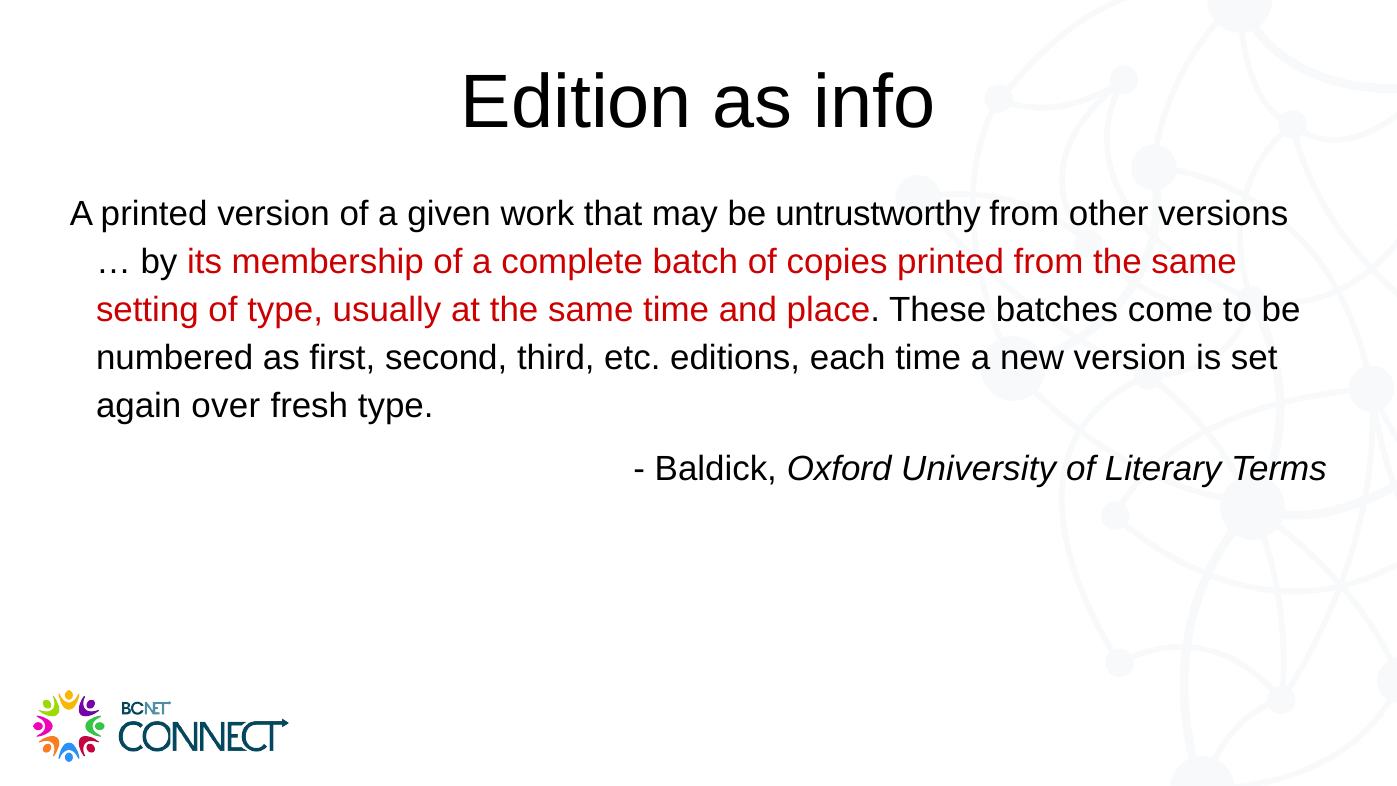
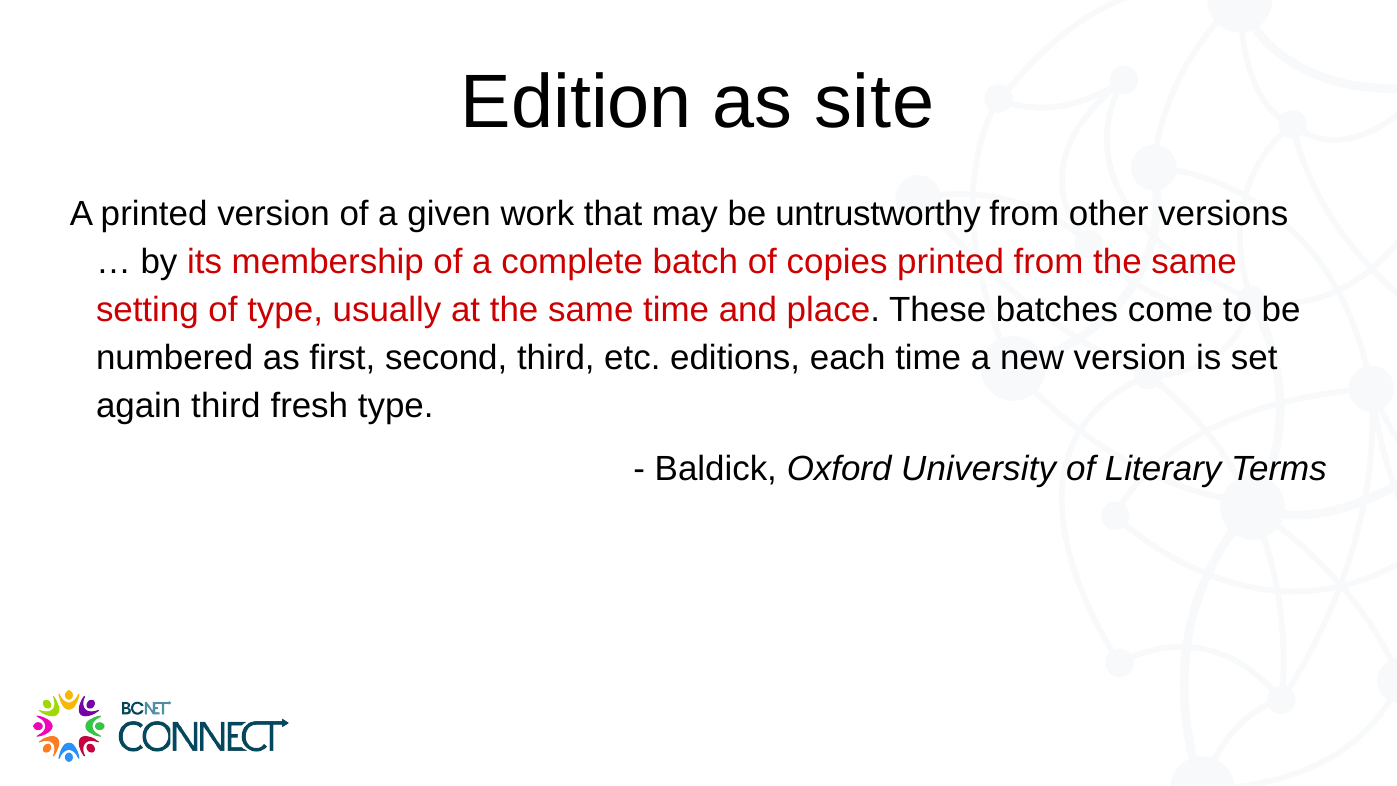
info: info -> site
again over: over -> third
